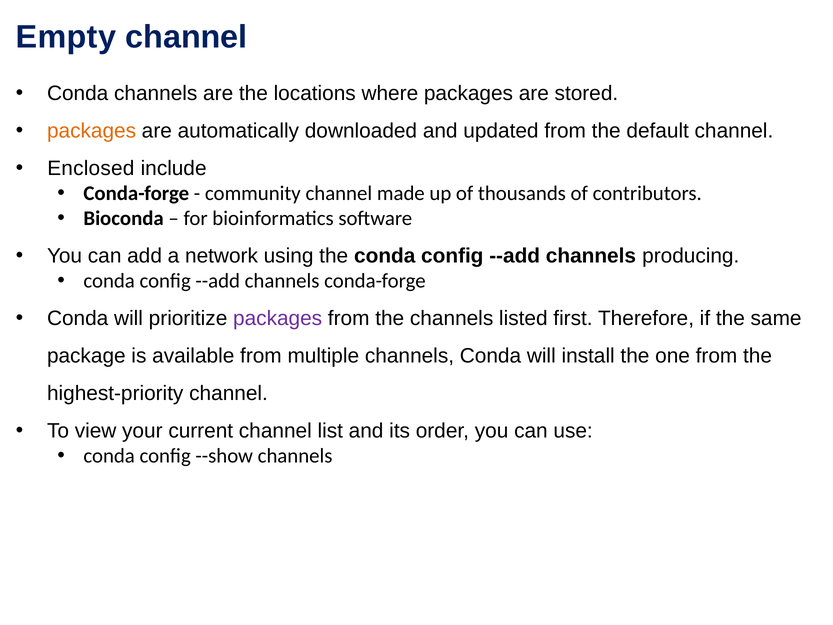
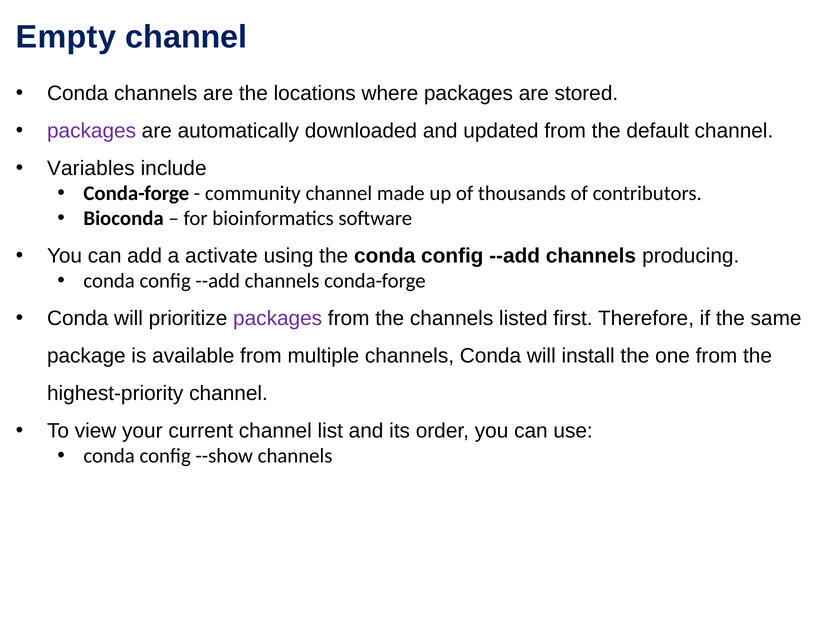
packages at (92, 131) colour: orange -> purple
Enclosed: Enclosed -> Variables
network: network -> activate
